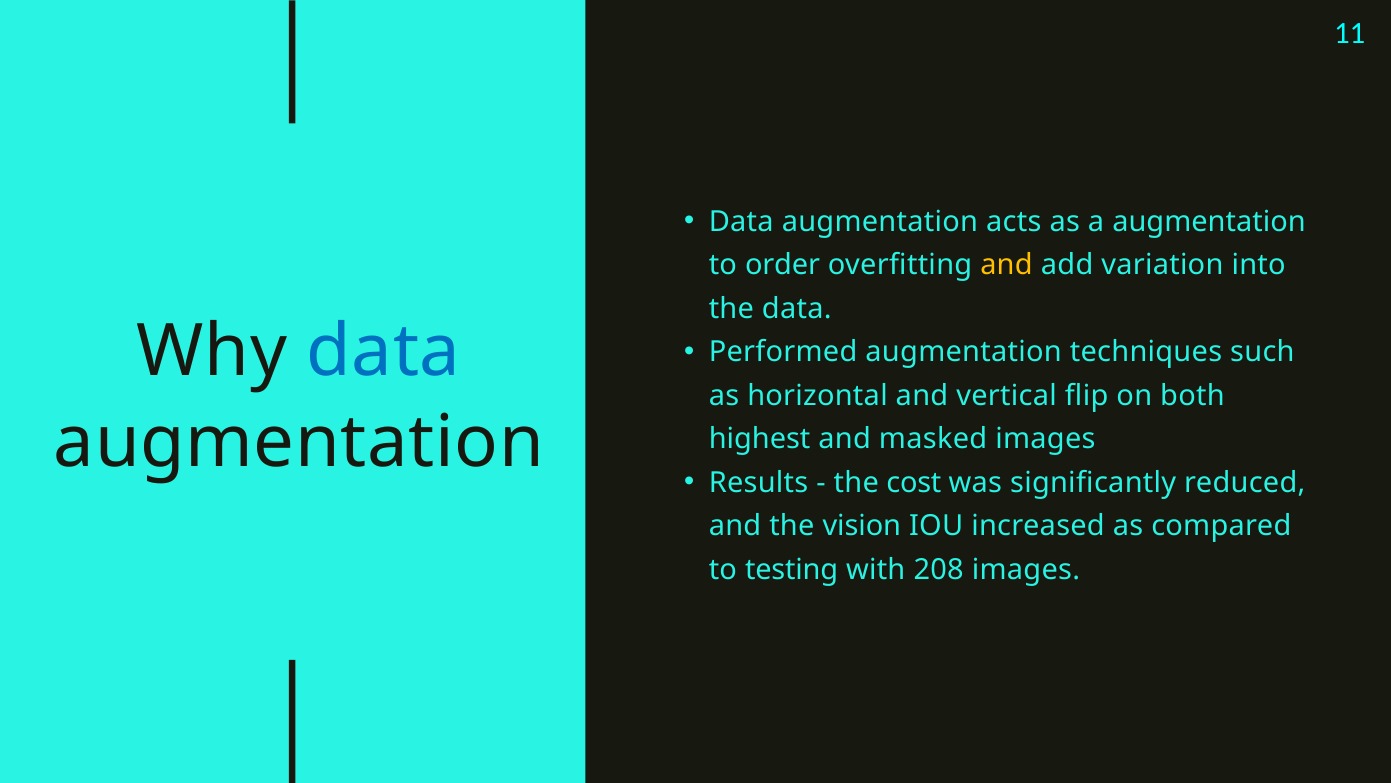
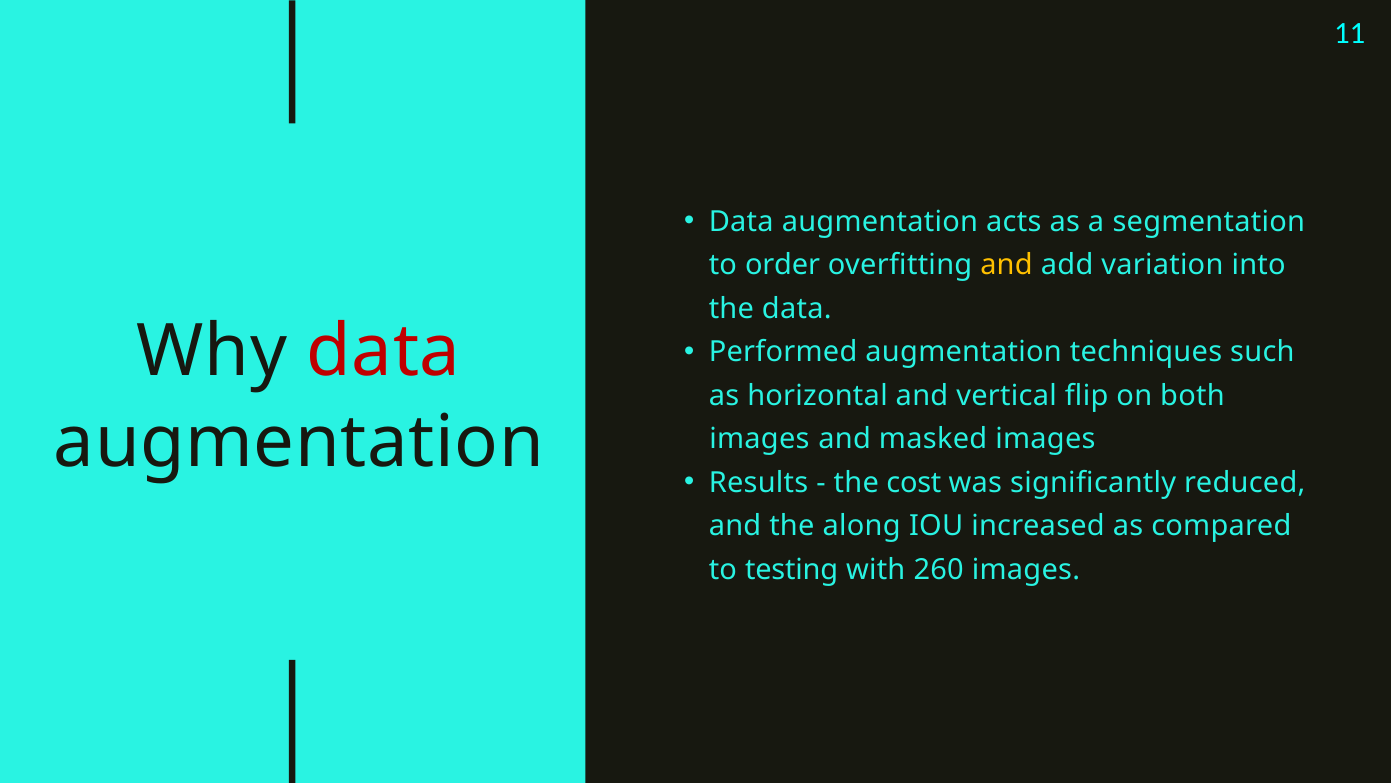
a augmentation: augmentation -> segmentation
data at (384, 351) colour: blue -> red
highest at (760, 439): highest -> images
vision: vision -> along
208: 208 -> 260
